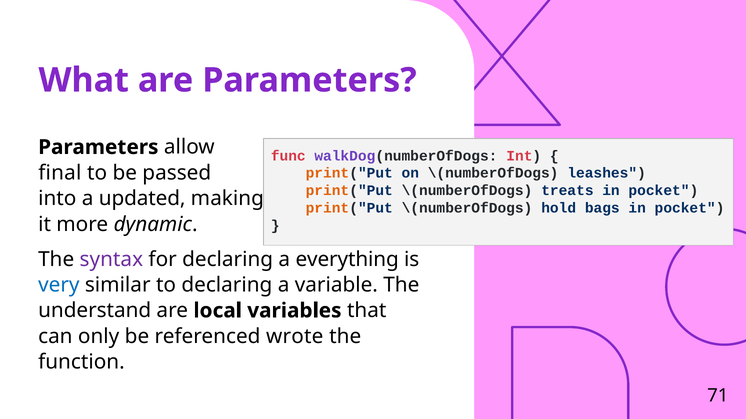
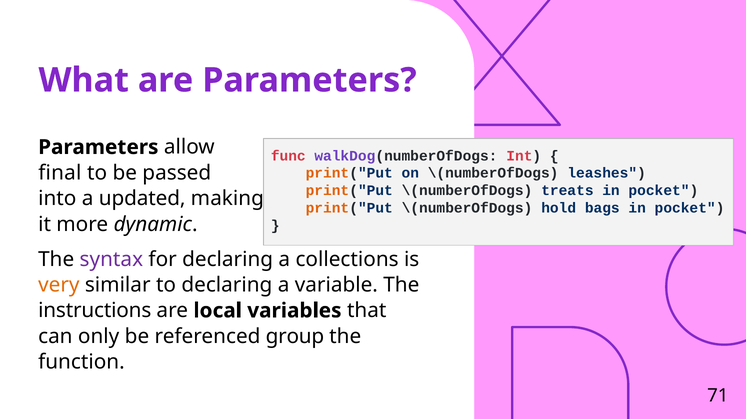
everything: everything -> collections
very colour: blue -> orange
understand: understand -> instructions
wrote: wrote -> group
